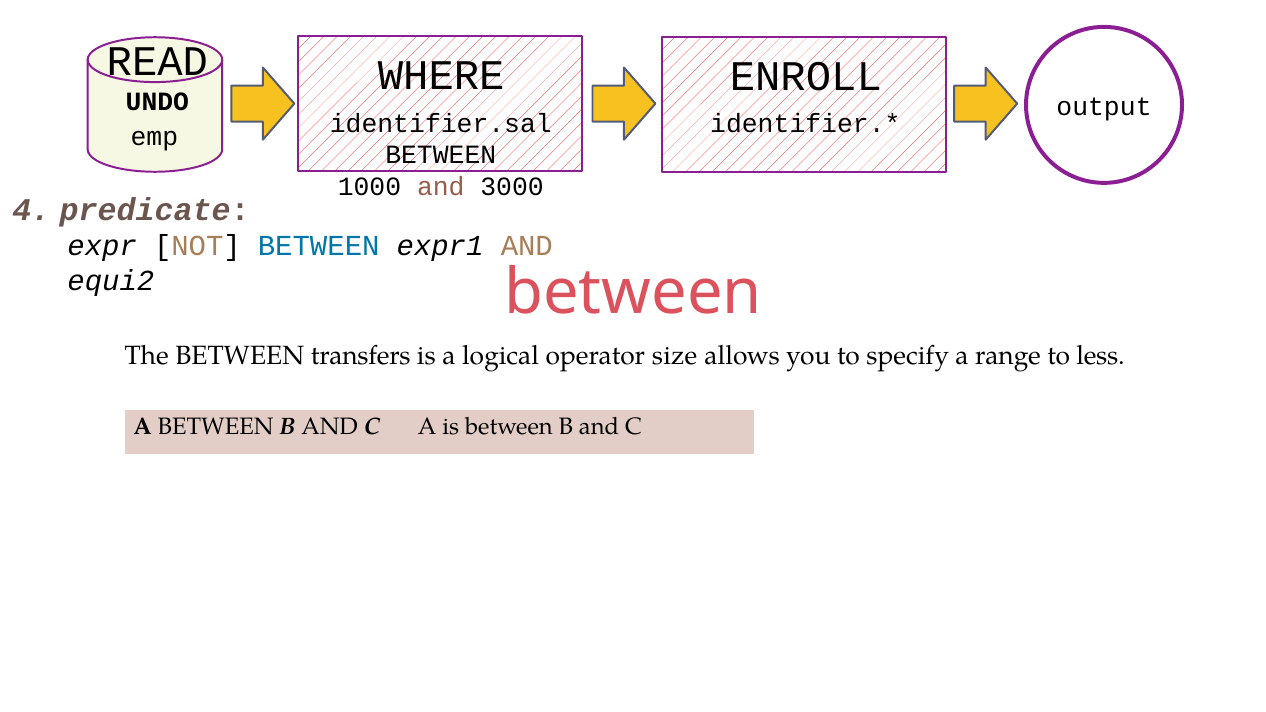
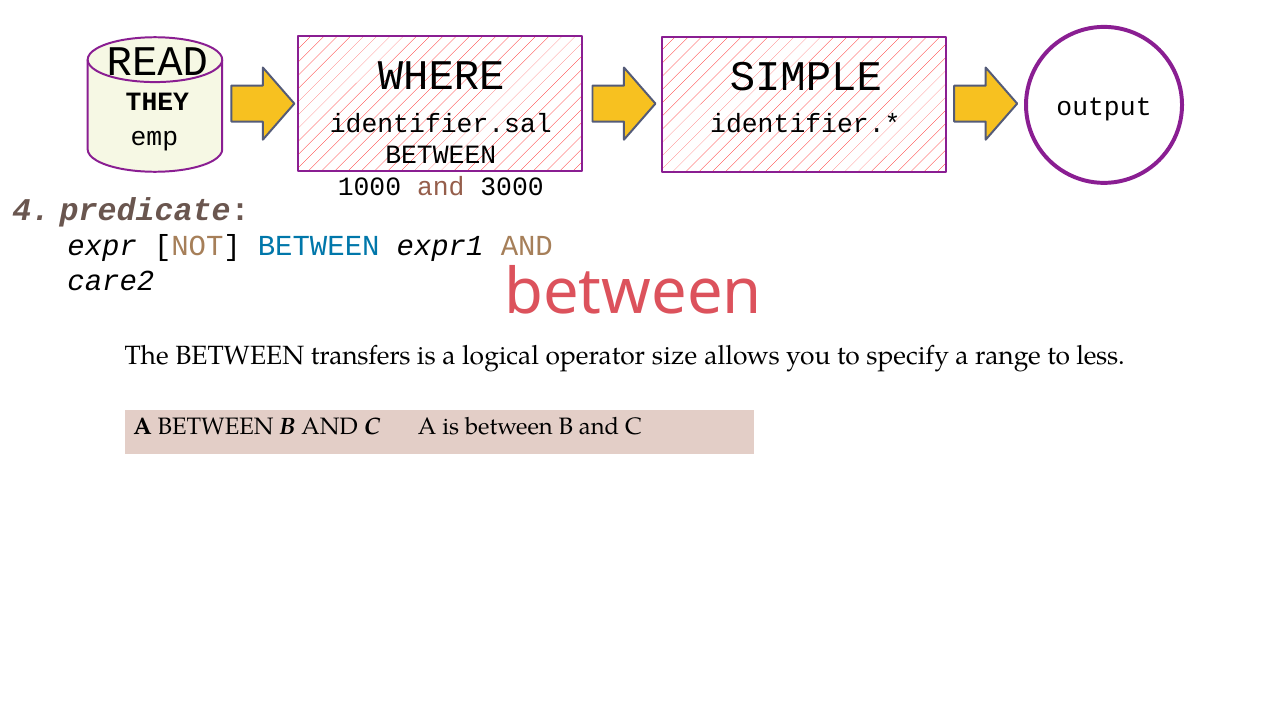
ENROLL: ENROLL -> SIMPLE
UNDO: UNDO -> THEY
equi2: equi2 -> care2
